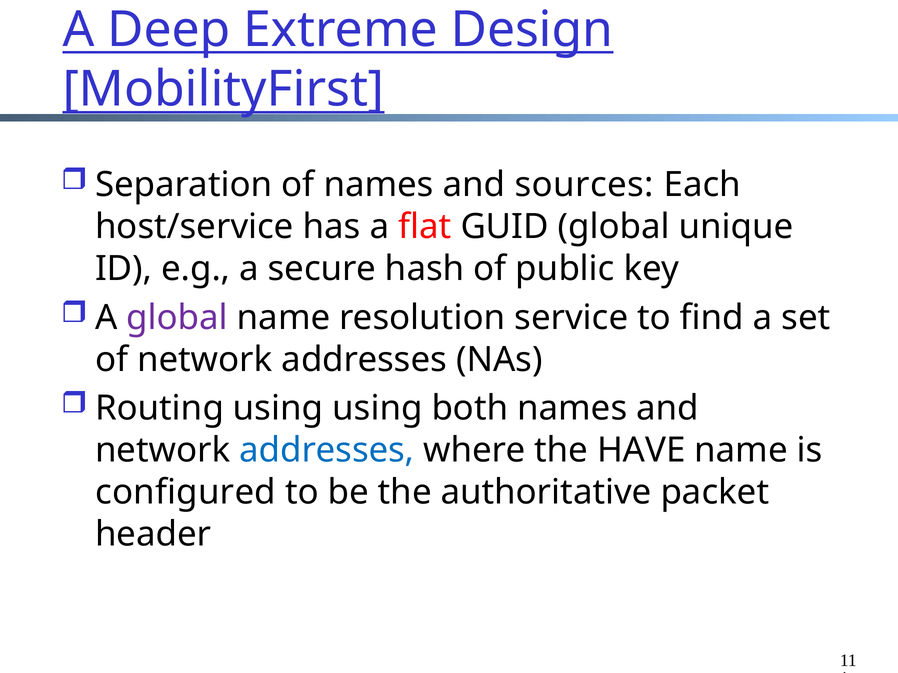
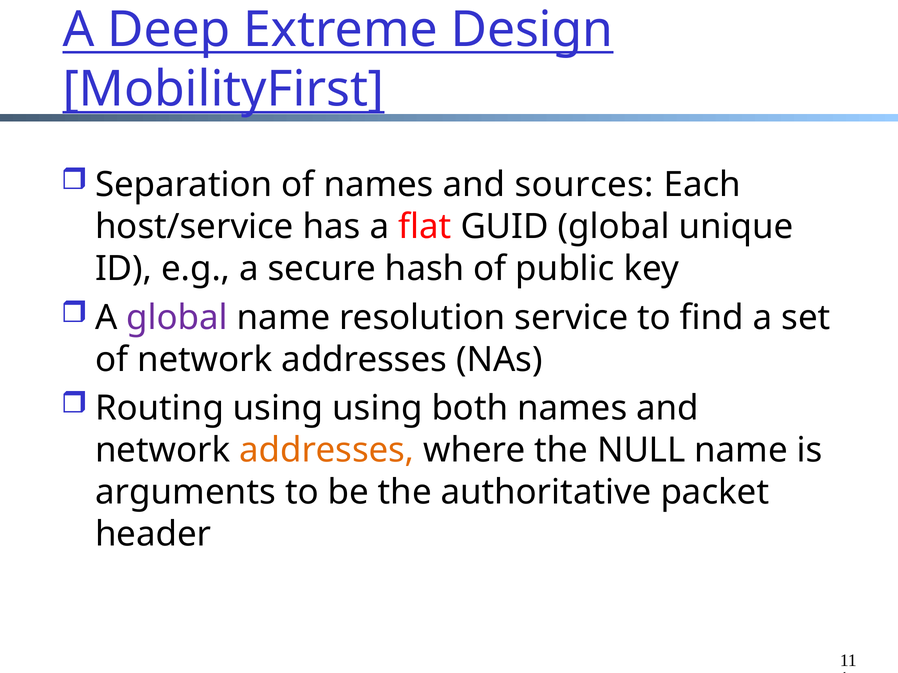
addresses at (327, 451) colour: blue -> orange
HAVE: HAVE -> NULL
configured: configured -> arguments
